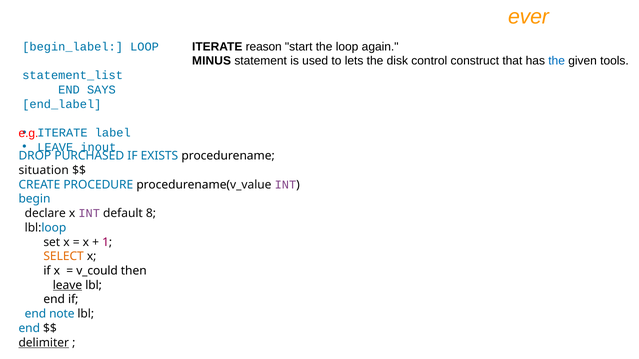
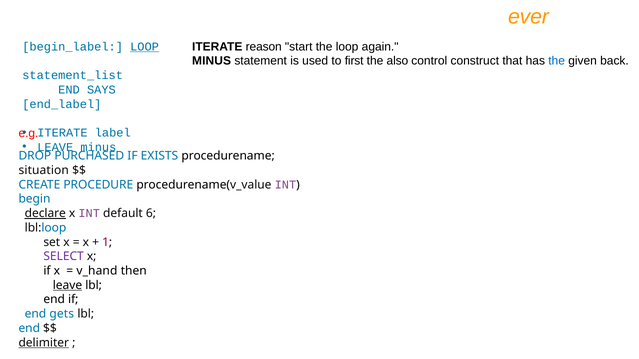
LOOP at (145, 47) underline: none -> present
lets: lets -> first
disk: disk -> also
tools: tools -> back
LEAVE inout: inout -> minus
declare underline: none -> present
8: 8 -> 6
SELECT colour: orange -> purple
v_could: v_could -> v_hand
note: note -> gets
